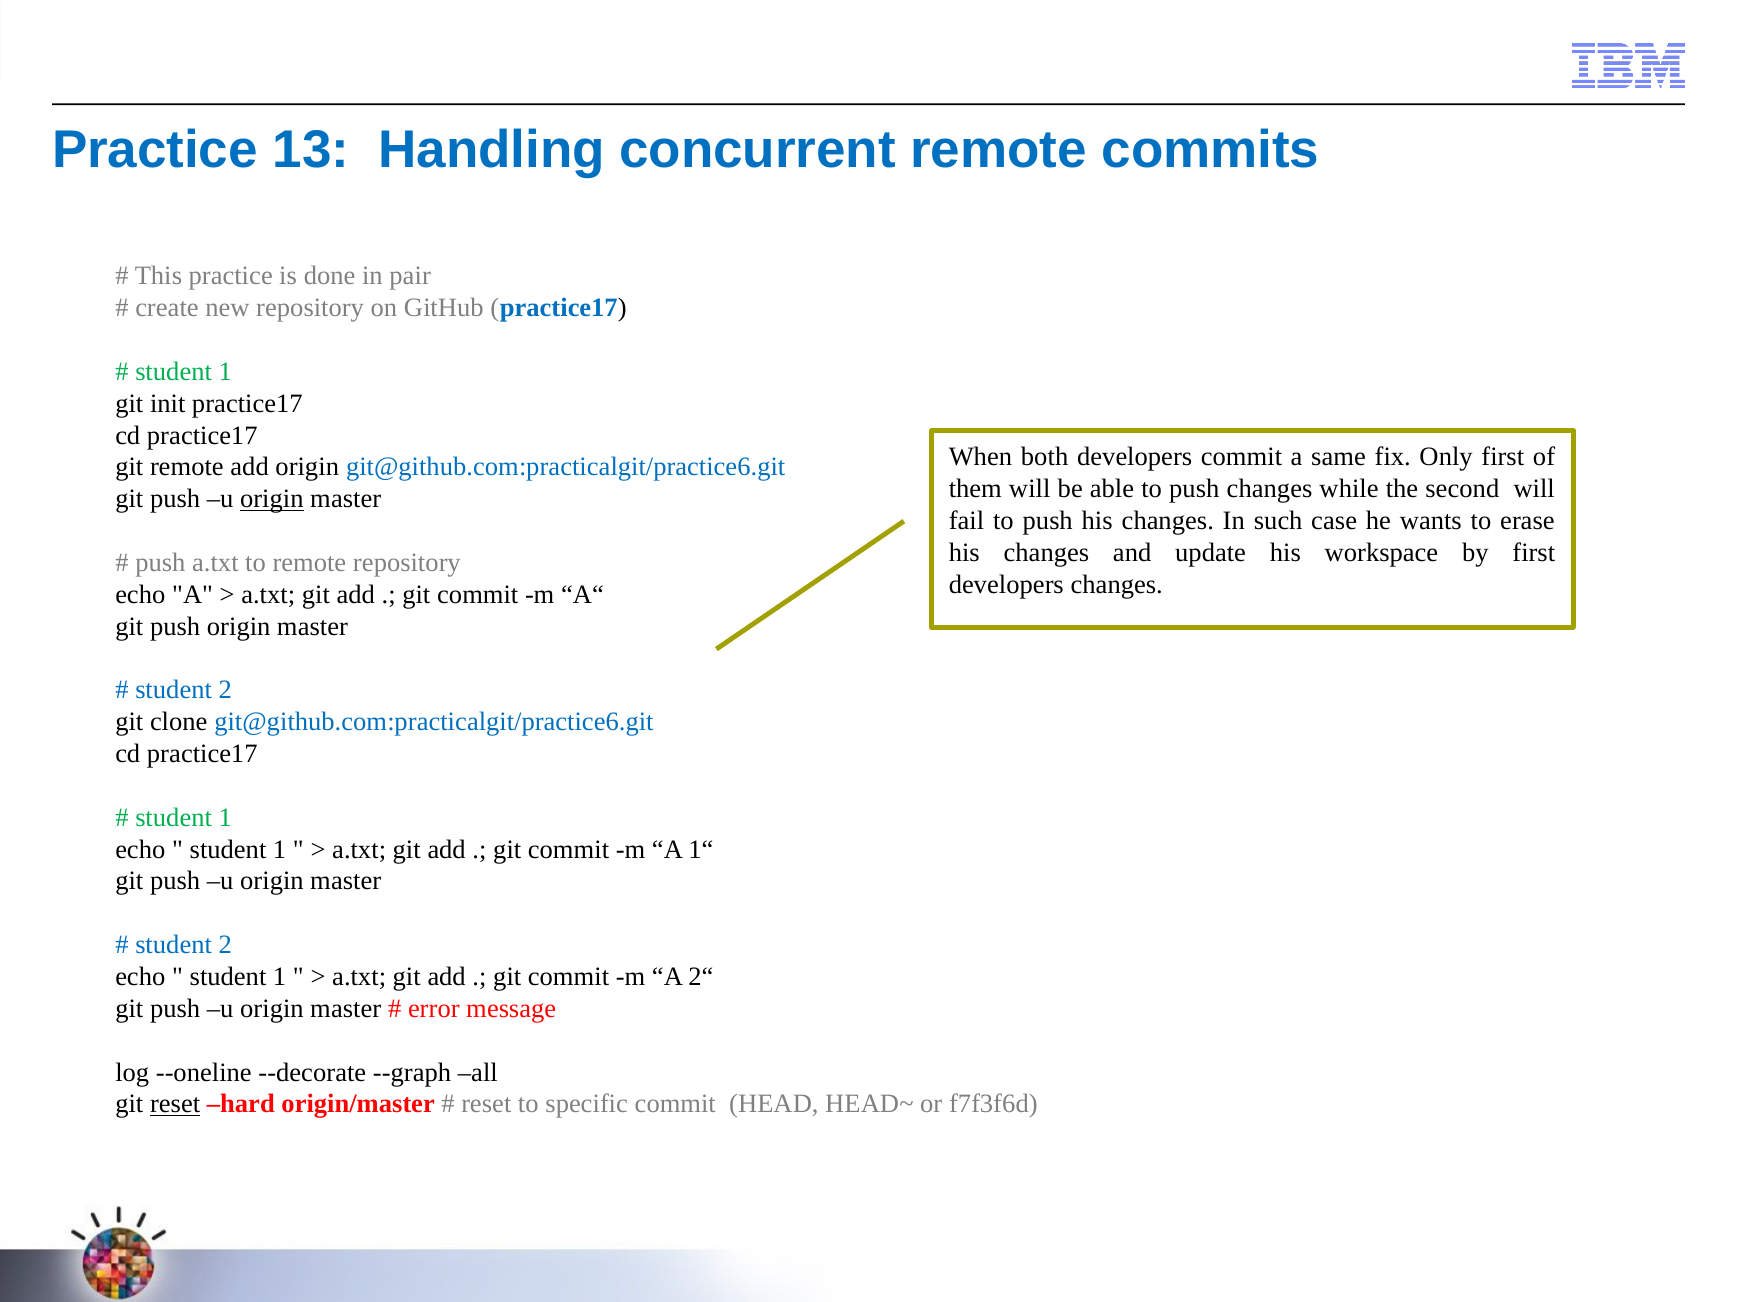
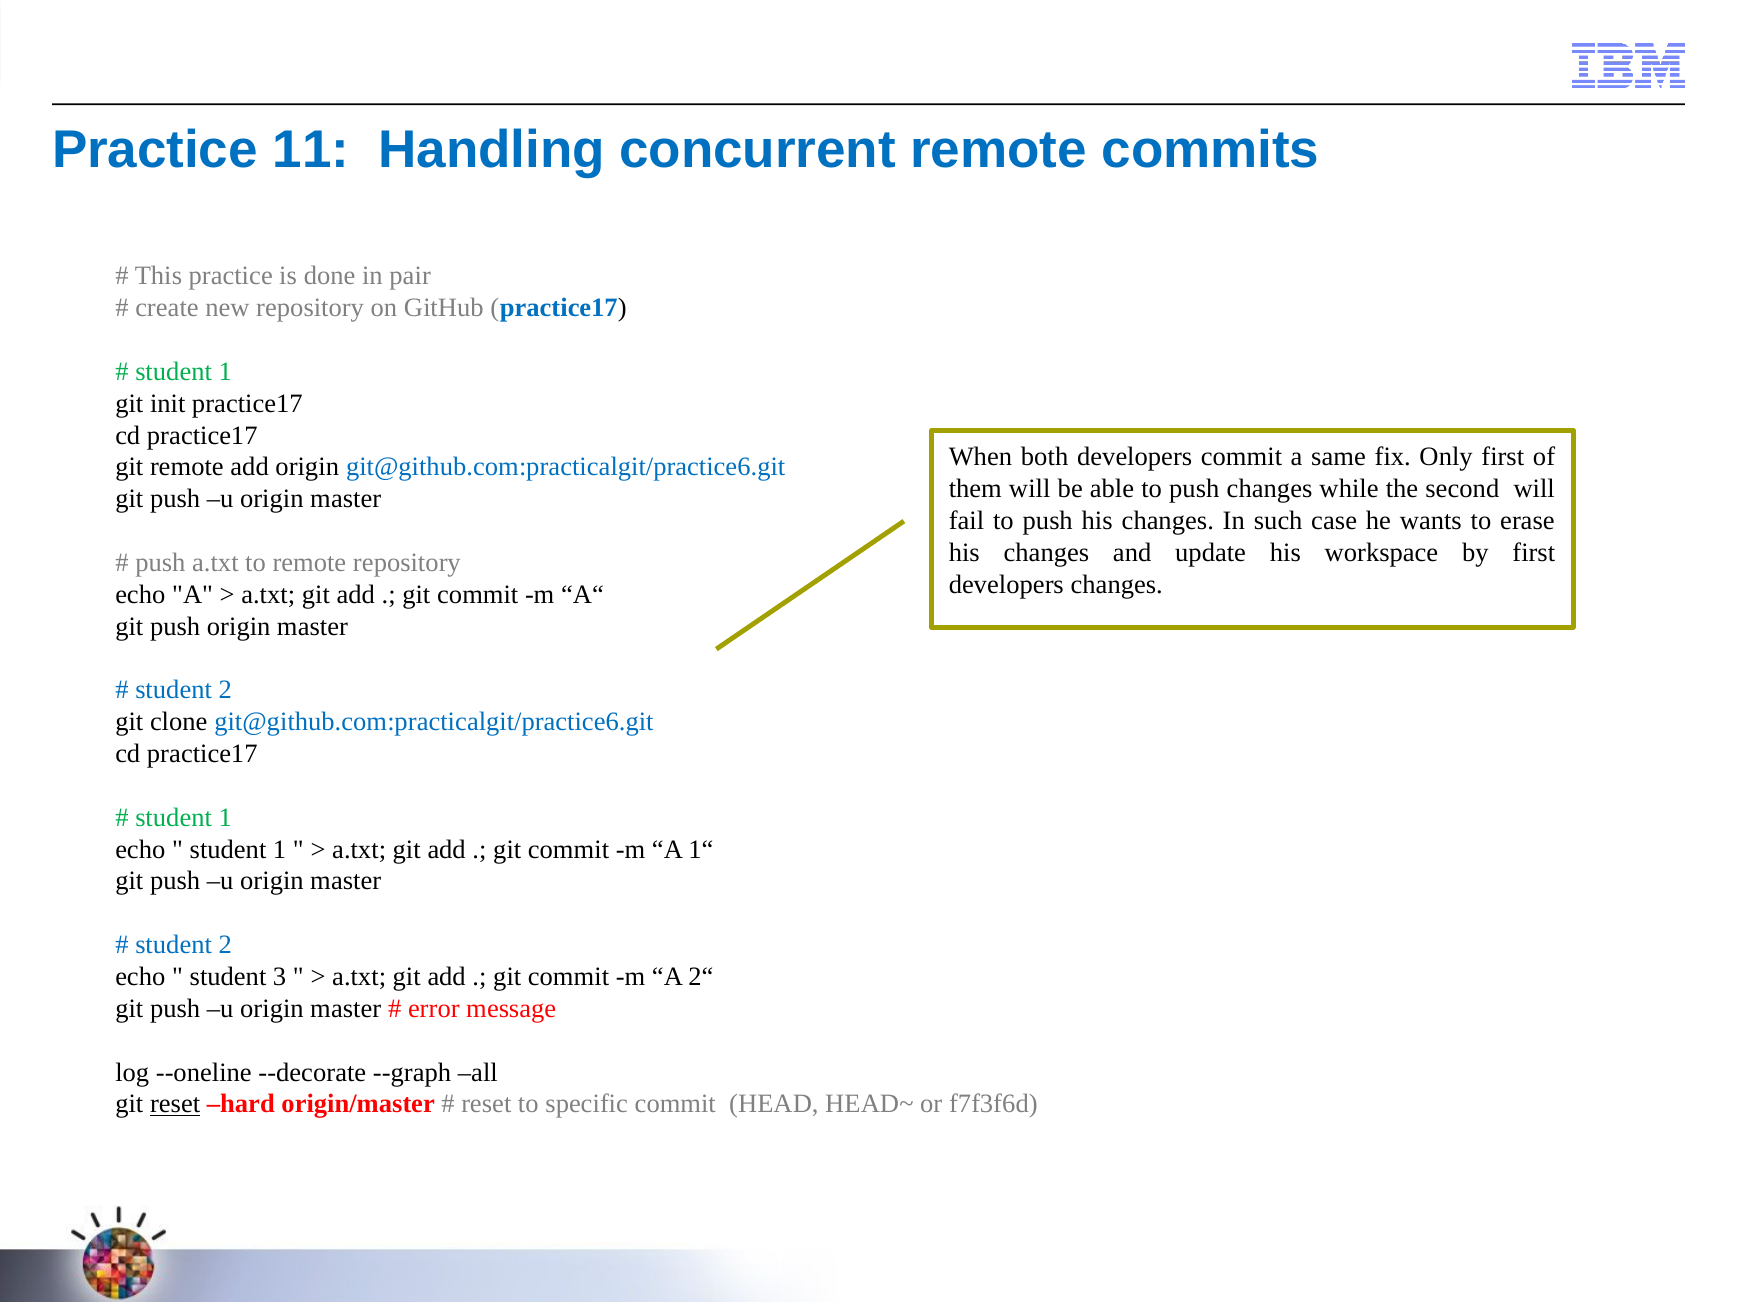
13: 13 -> 11
origin at (272, 499) underline: present -> none
1 at (280, 977): 1 -> 3
